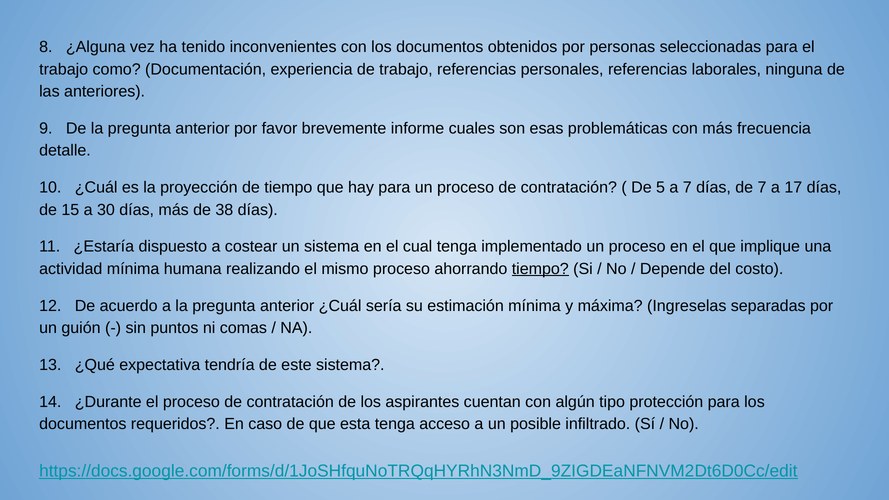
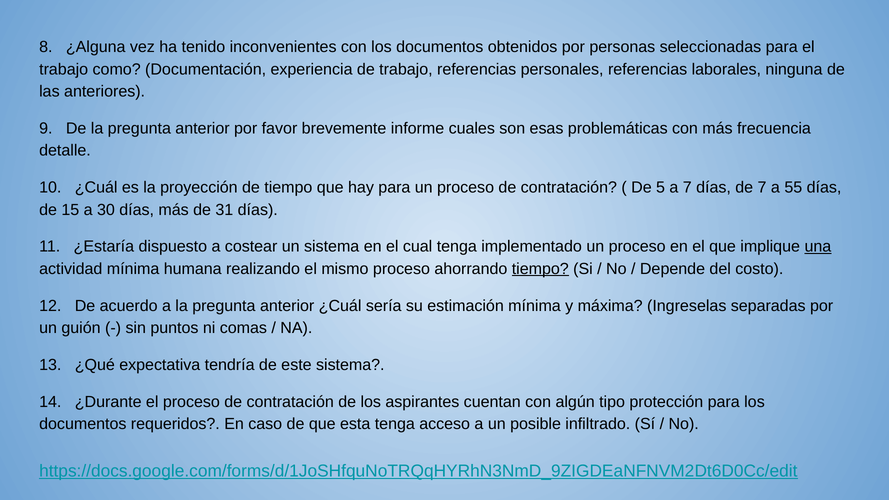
17: 17 -> 55
38: 38 -> 31
una underline: none -> present
